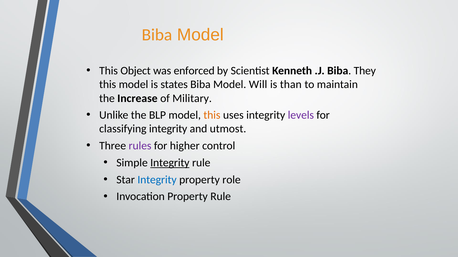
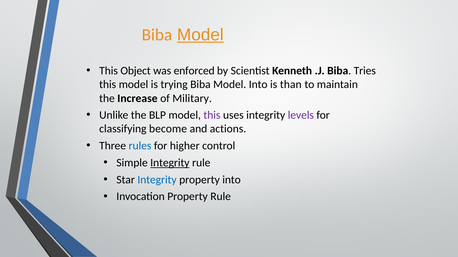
Model at (200, 35) underline: none -> present
They: They -> Tries
states: states -> trying
Model Will: Will -> Into
this at (212, 115) colour: orange -> purple
classifying integrity: integrity -> become
utmost: utmost -> actions
rules colour: purple -> blue
property role: role -> into
